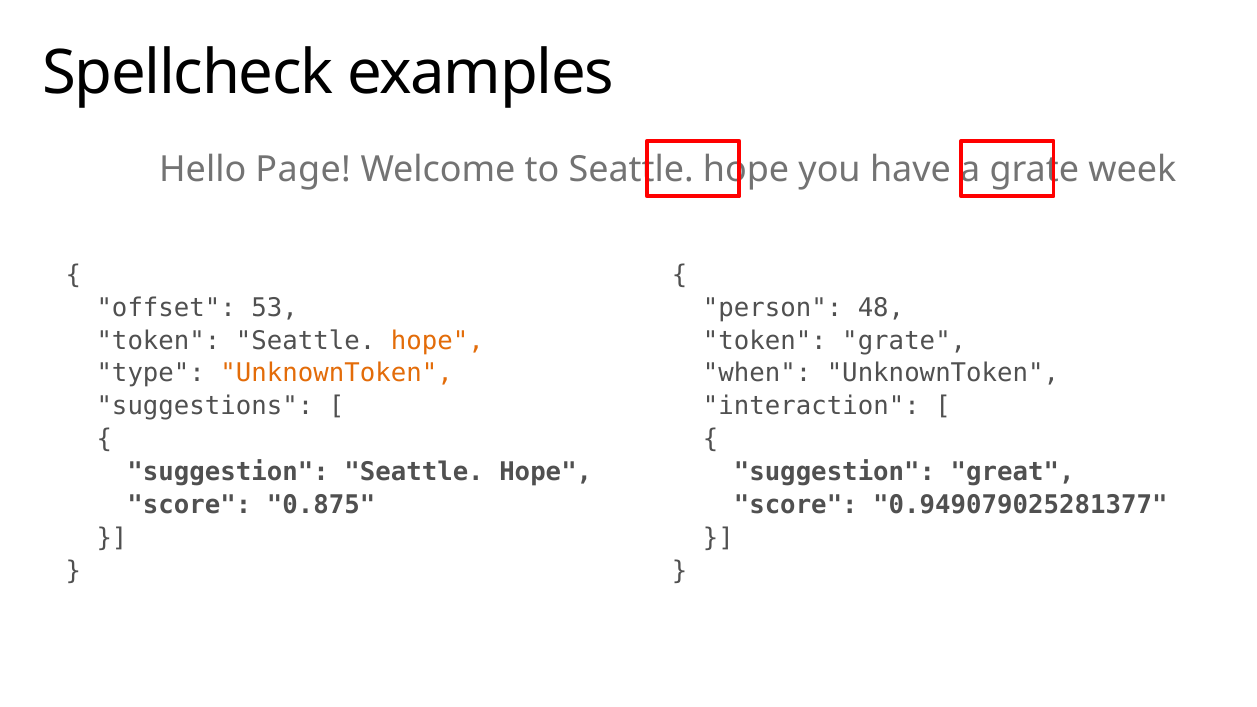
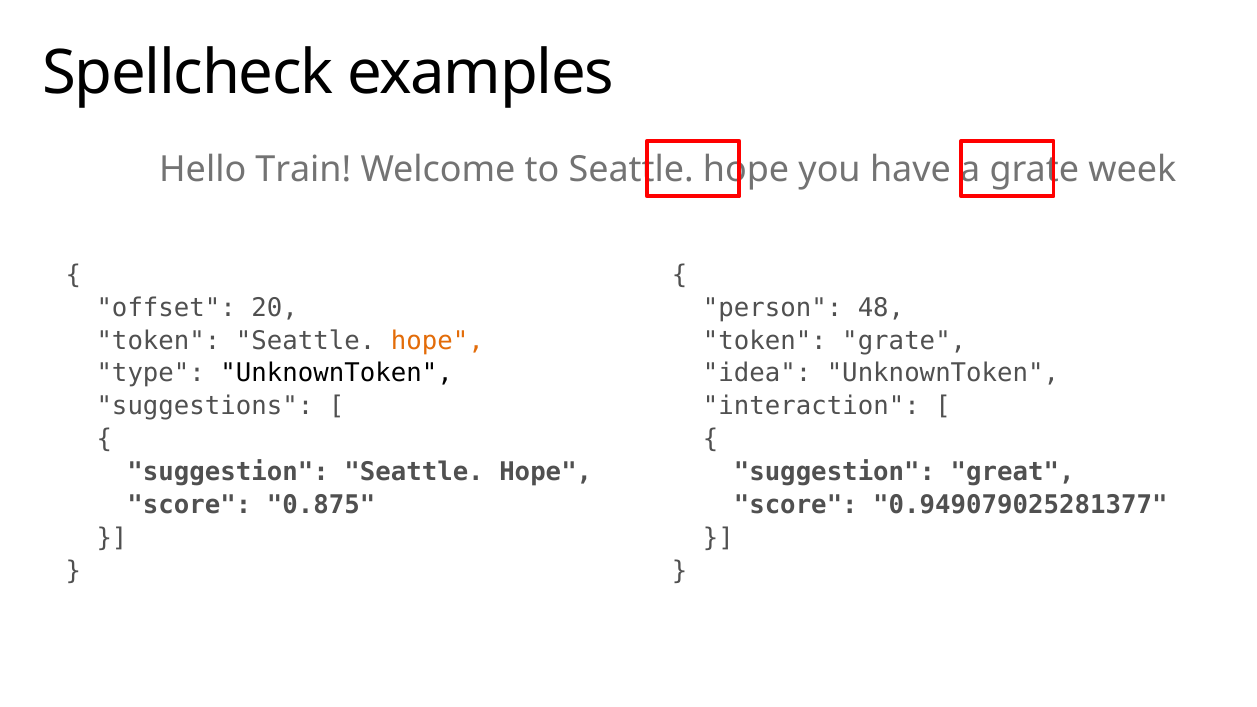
Page: Page -> Train
53: 53 -> 20
UnknownToken at (337, 373) colour: orange -> black
when: when -> idea
